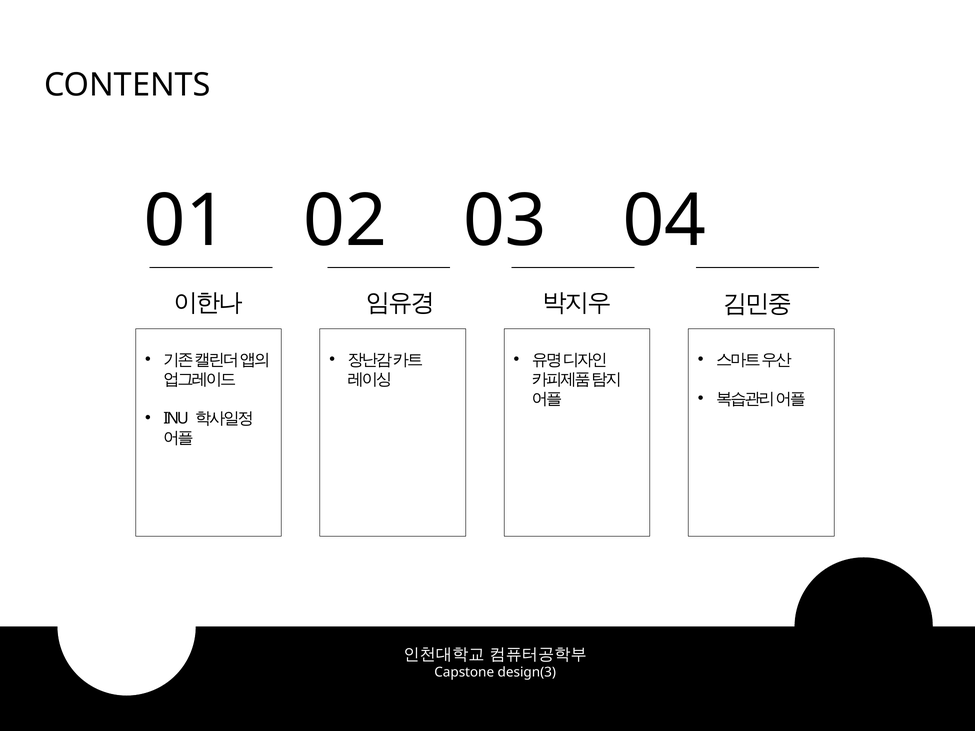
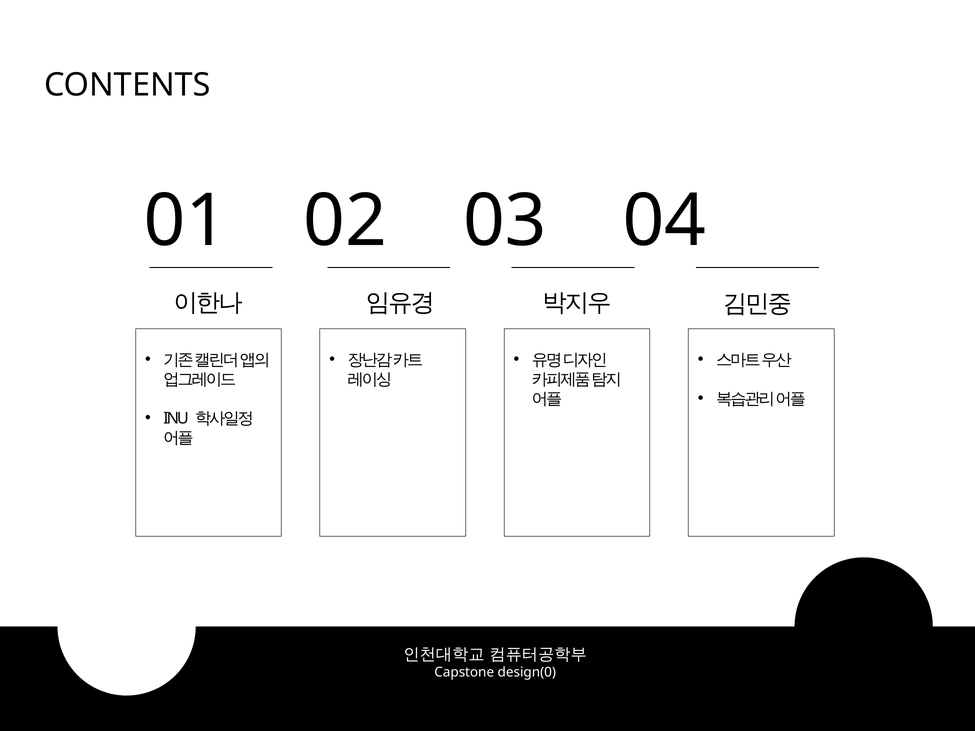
design(3: design(3 -> design(0
